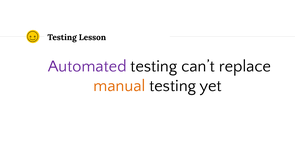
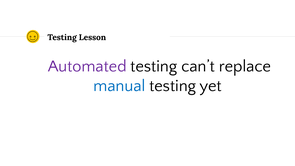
manual colour: orange -> blue
